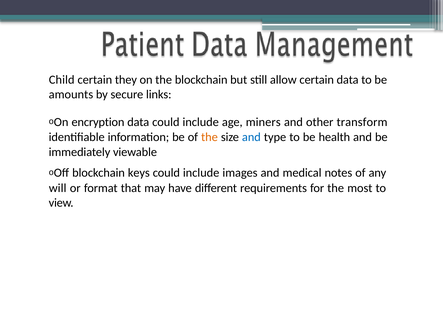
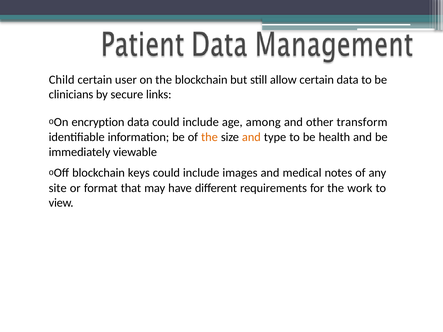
they: they -> user
amounts: amounts -> clinicians
miners: miners -> among
and at (251, 137) colour: blue -> orange
will: will -> site
most: most -> work
